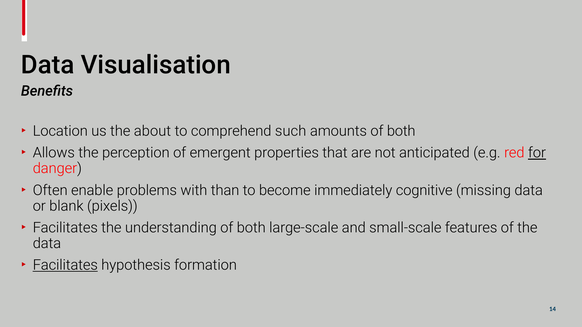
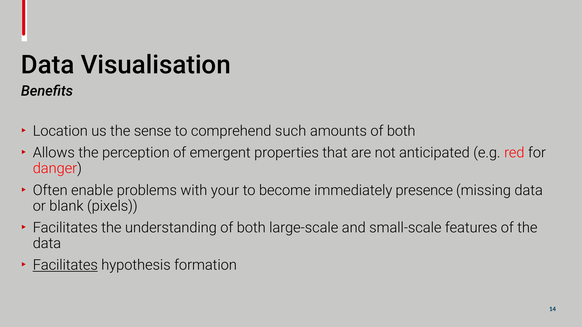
about: about -> sense
for underline: present -> none
than: than -> your
cognitive: cognitive -> presence
